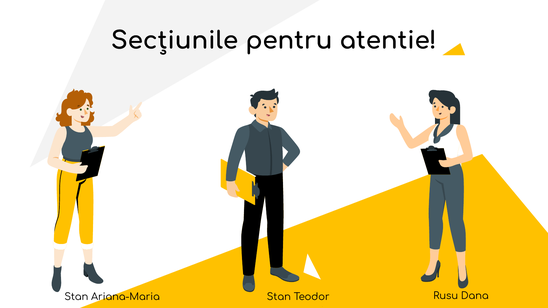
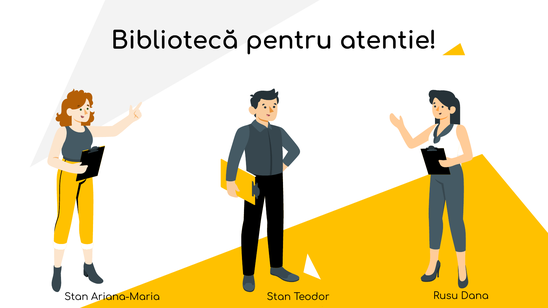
Secțiunile: Secțiunile -> Bibliotecă
